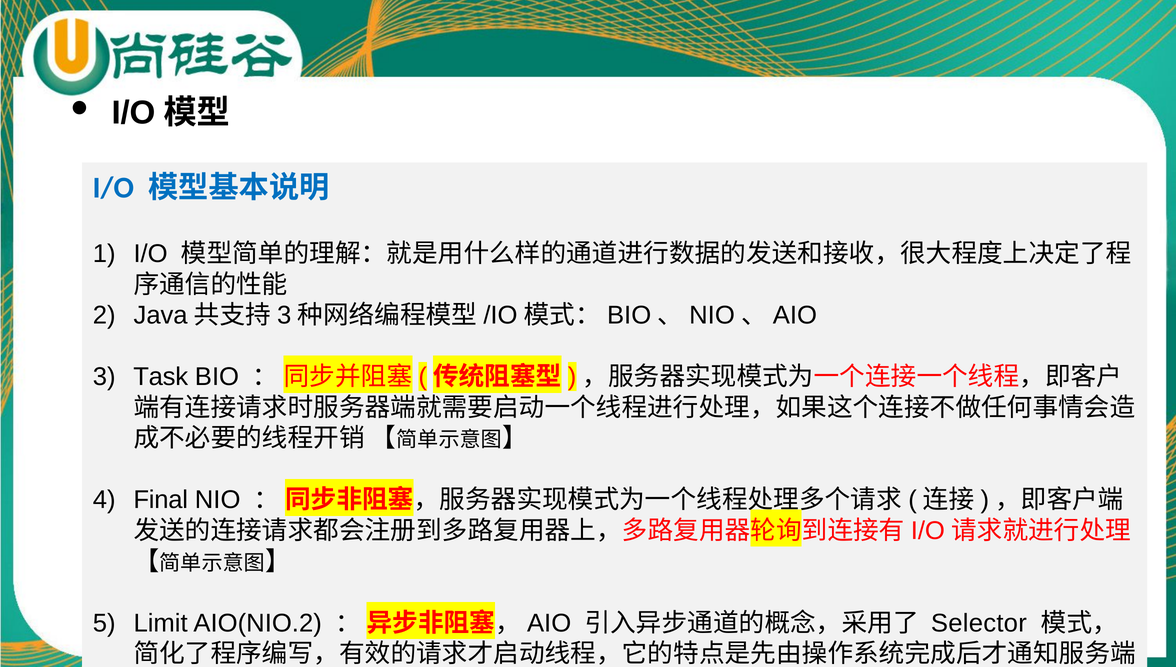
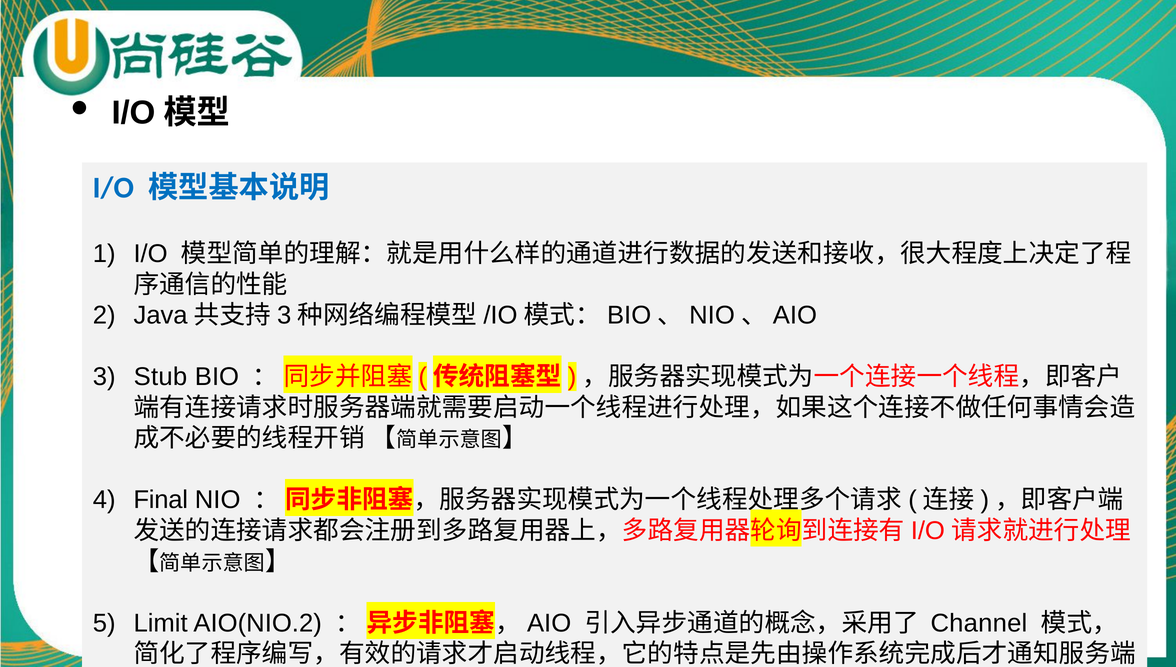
Task: Task -> Stub
Selector: Selector -> Channel
